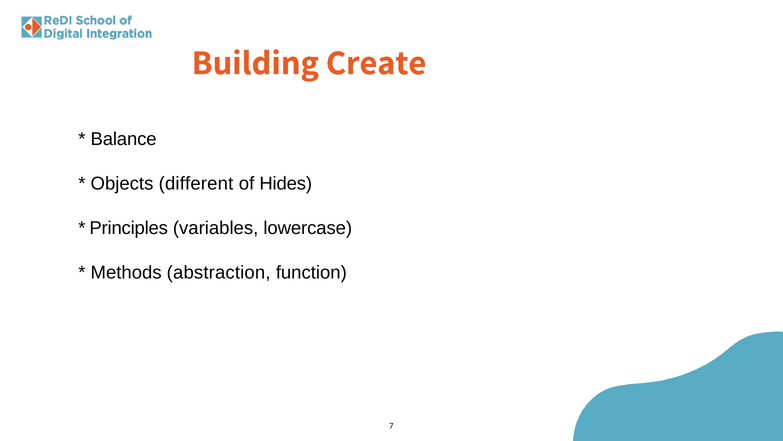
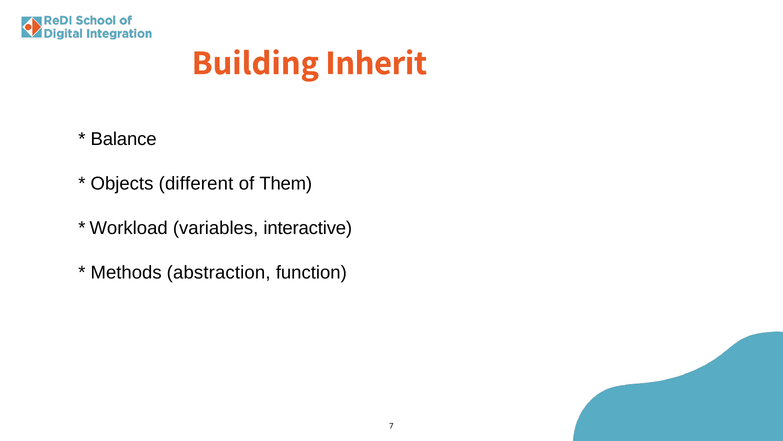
Create: Create -> Inherit
Hides: Hides -> Them
Principles: Principles -> Workload
lowercase: lowercase -> interactive
